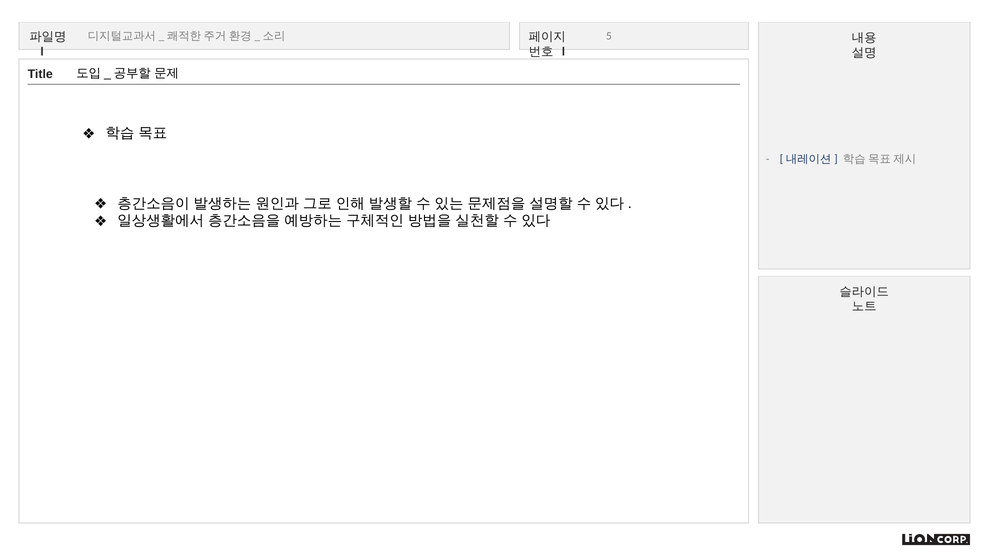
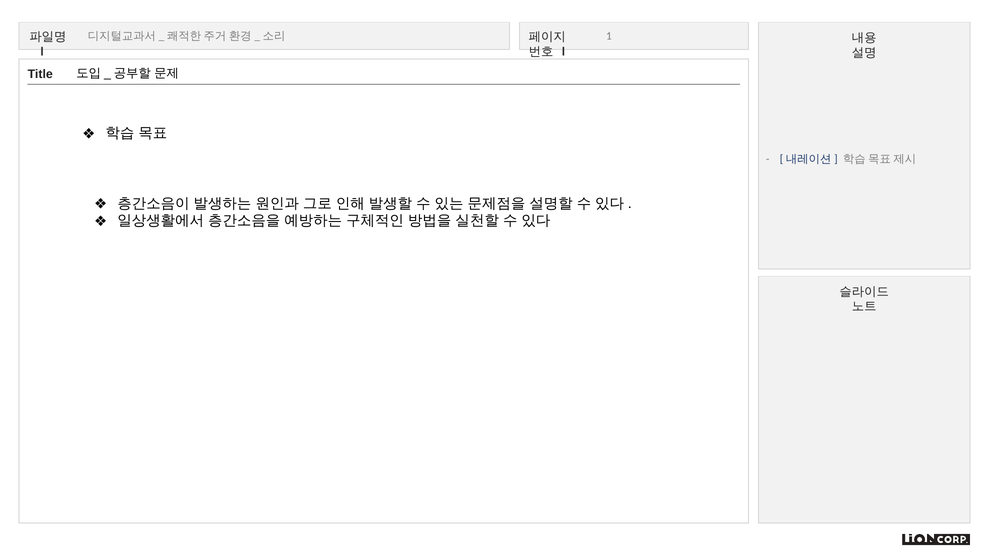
5: 5 -> 1
